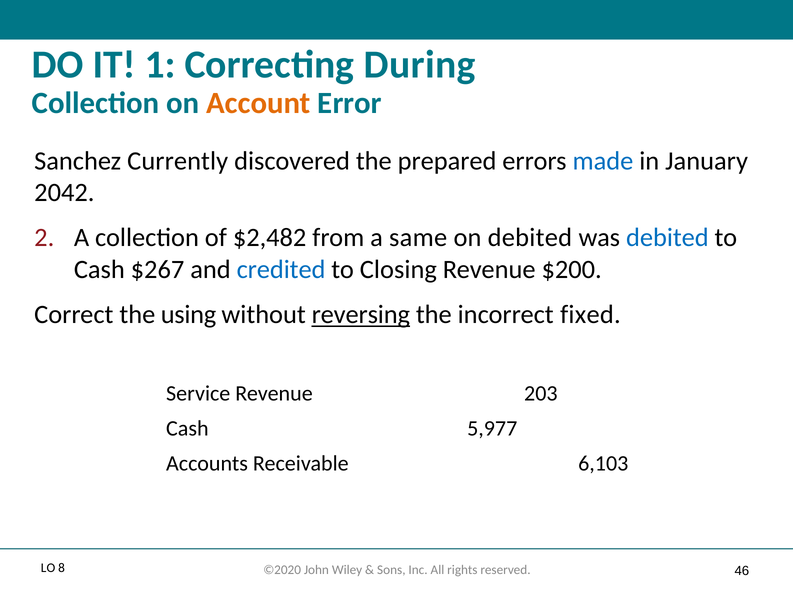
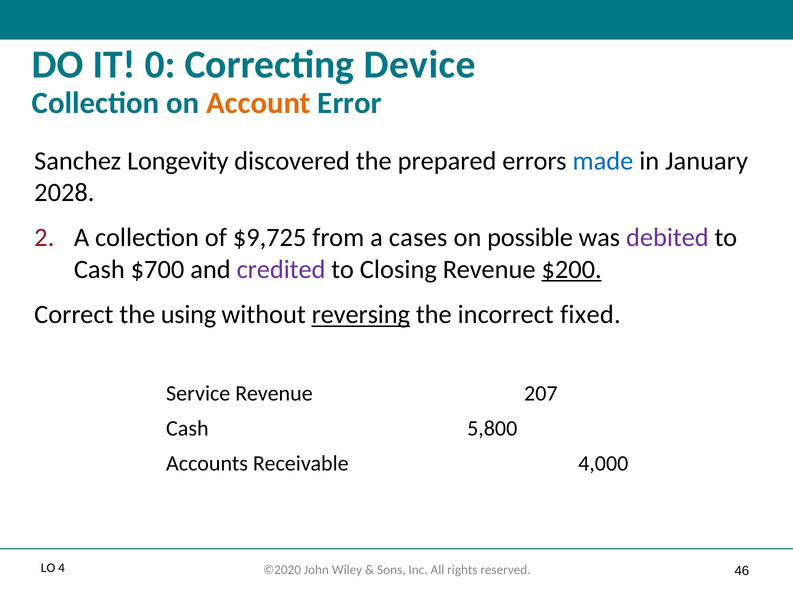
1: 1 -> 0
During: During -> Device
Currently: Currently -> Longevity
2042: 2042 -> 2028
$2,482: $2,482 -> $9,725
same: same -> cases
on debited: debited -> possible
debited at (667, 238) colour: blue -> purple
$267: $267 -> $700
credited colour: blue -> purple
$200 underline: none -> present
203: 203 -> 207
5,977: 5,977 -> 5,800
6,103: 6,103 -> 4,000
8: 8 -> 4
